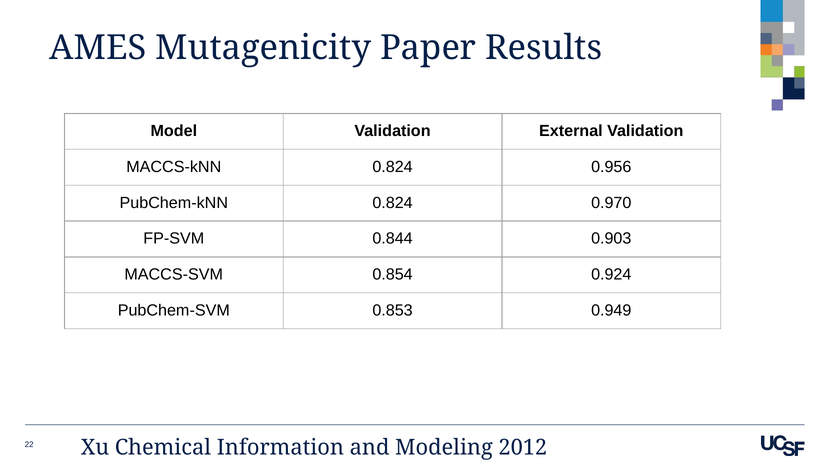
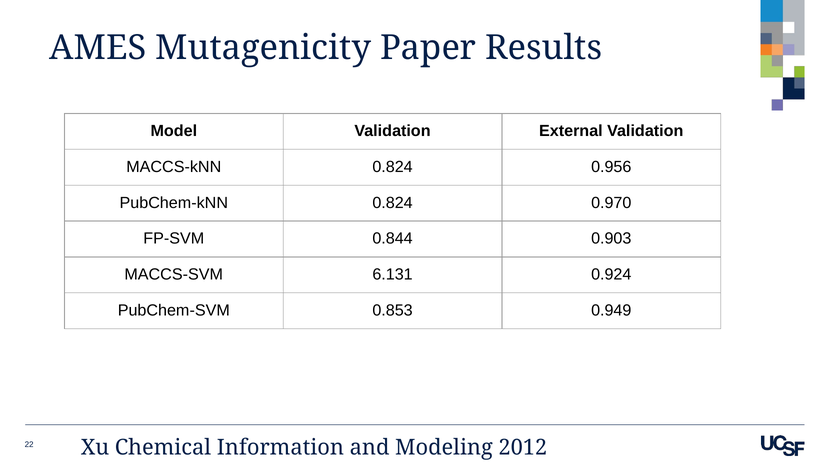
0.854: 0.854 -> 6.131
